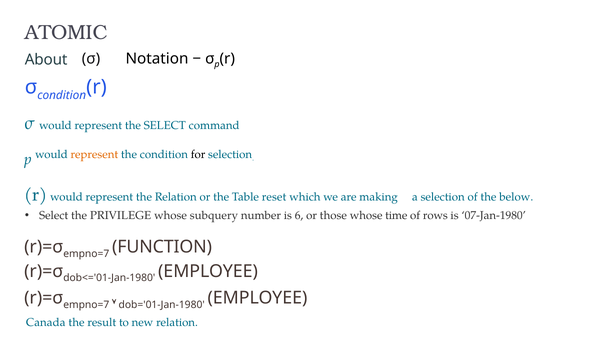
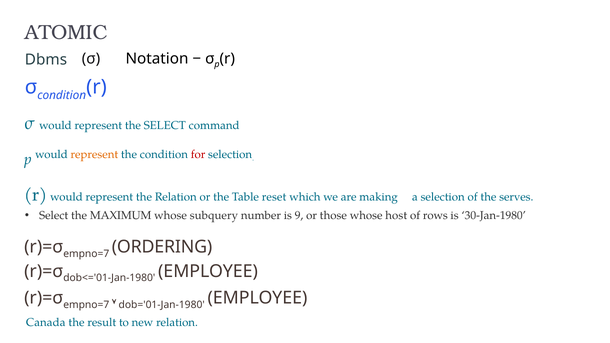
About: About -> Dbms
for colour: black -> red
below: below -> serves
PRIVILEGE: PRIVILEGE -> MAXIMUM
6: 6 -> 9
time: time -> host
07-Jan-1980: 07-Jan-1980 -> 30-Jan-1980
FUNCTION: FUNCTION -> ORDERING
